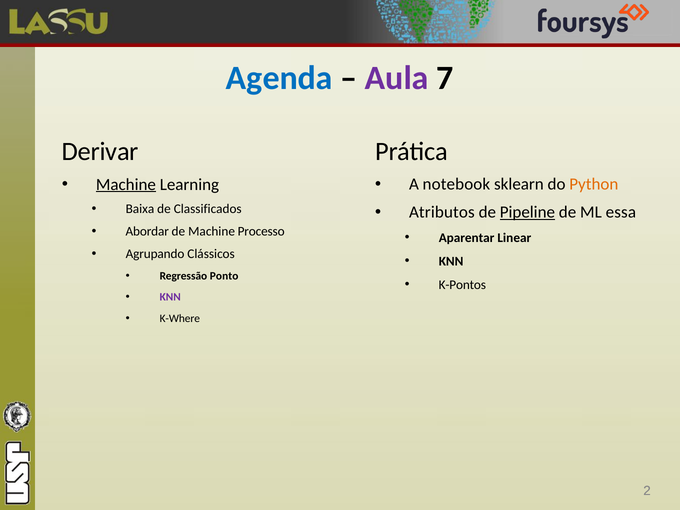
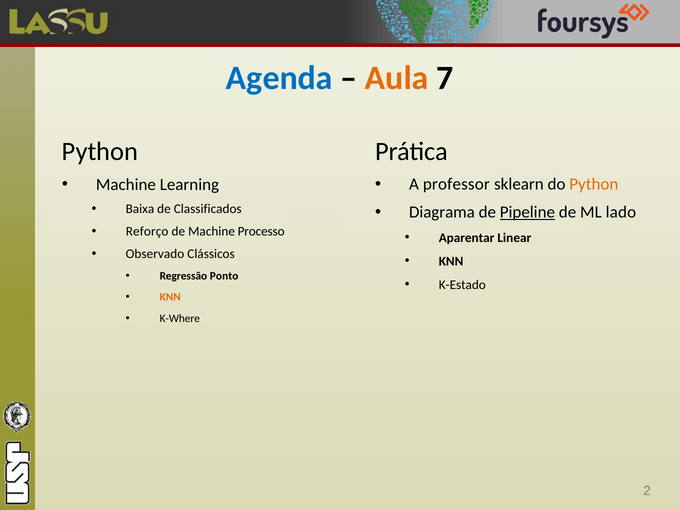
Aula colour: purple -> orange
Derivar at (100, 151): Derivar -> Python
Machine at (126, 184) underline: present -> none
notebook: notebook -> professor
Atributos: Atributos -> Diagrama
essa: essa -> lado
Abordar: Abordar -> Reforço
Agrupando: Agrupando -> Observado
K-Pontos: K-Pontos -> K-Estado
KNN at (170, 297) colour: purple -> orange
